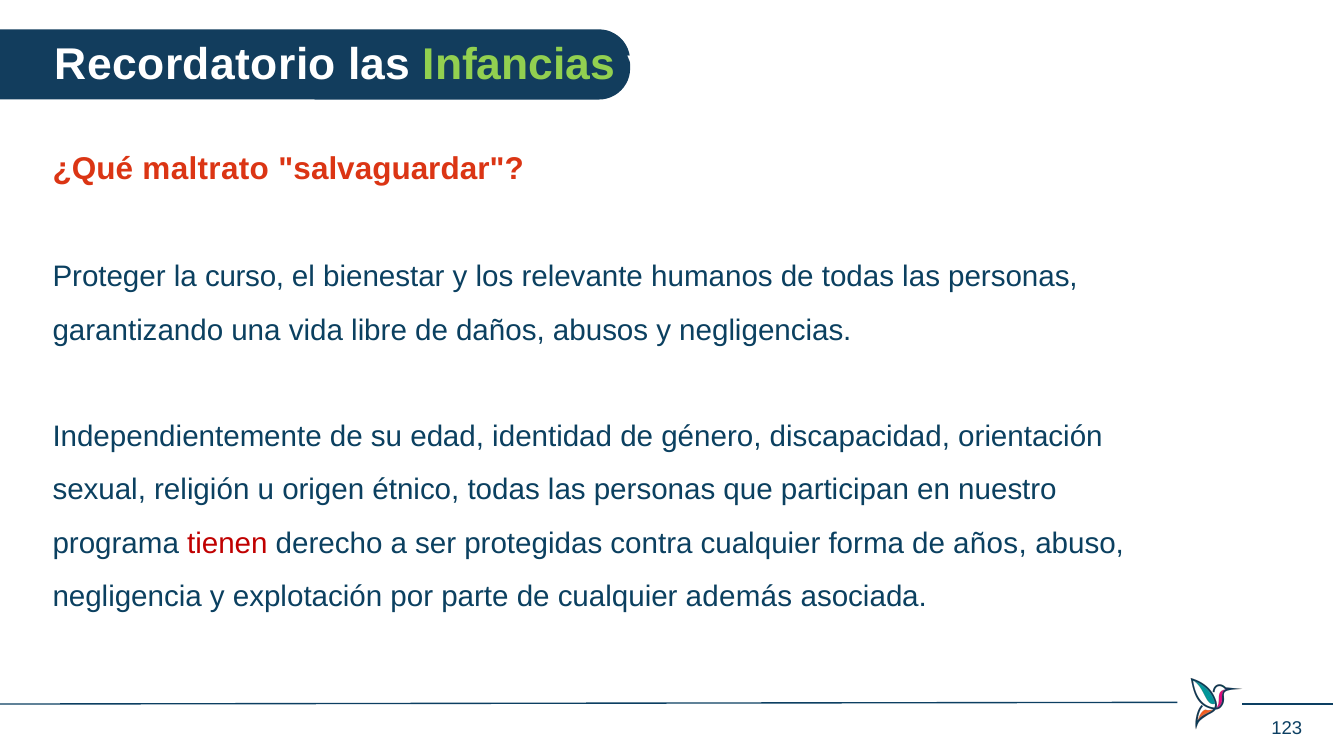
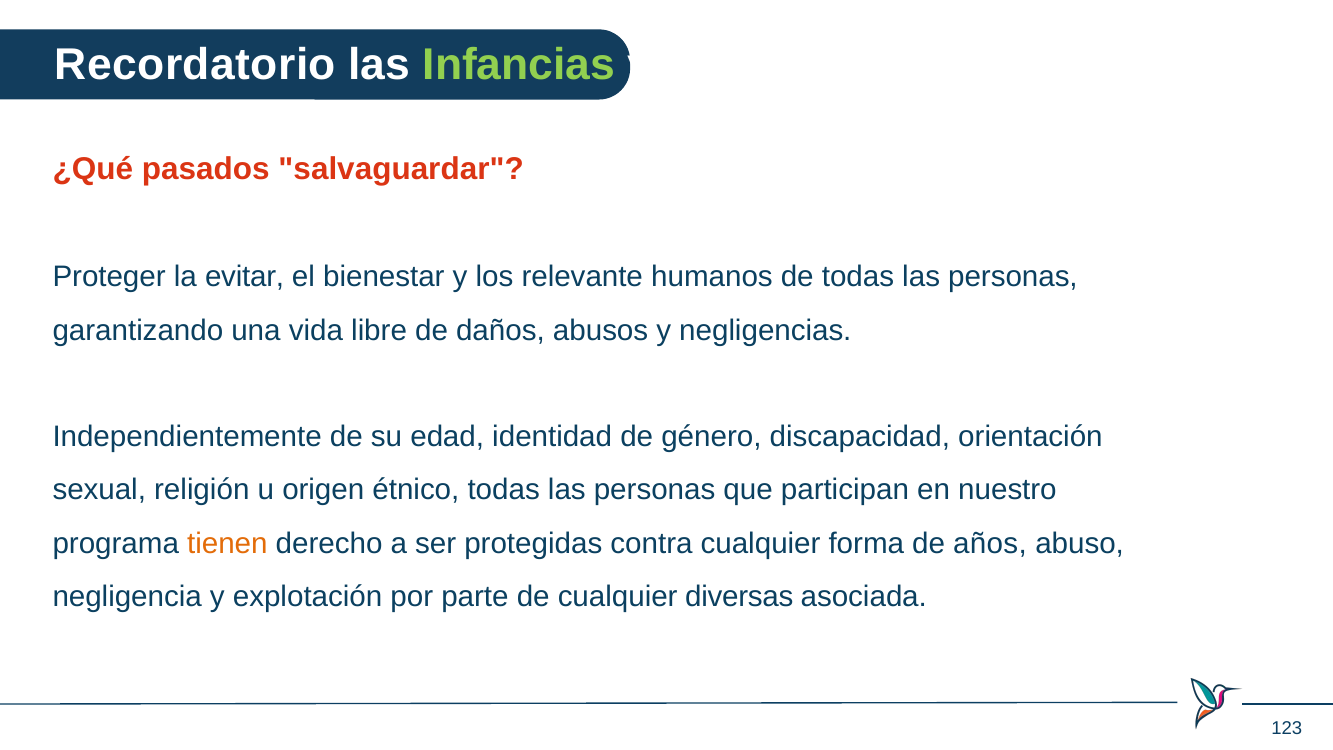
maltrato: maltrato -> pasados
curso: curso -> evitar
tienen colour: red -> orange
además: además -> diversas
